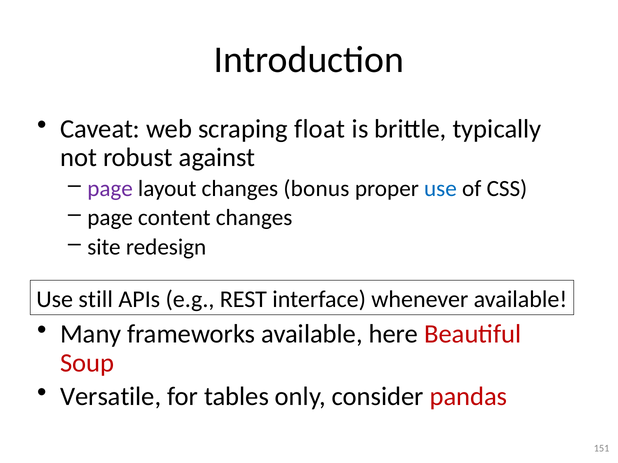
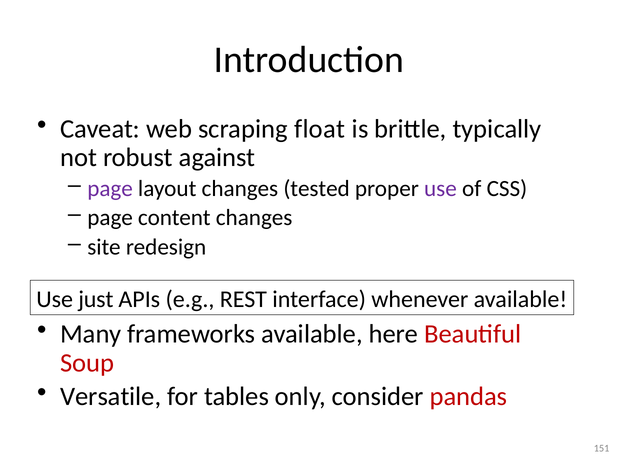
bonus: bonus -> tested
use at (440, 189) colour: blue -> purple
still: still -> just
